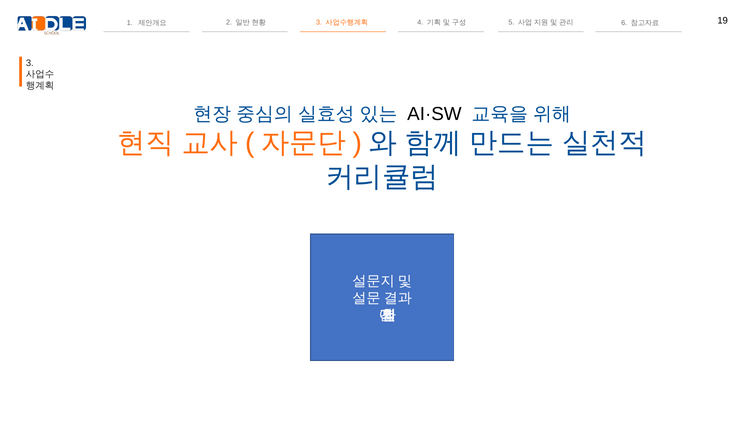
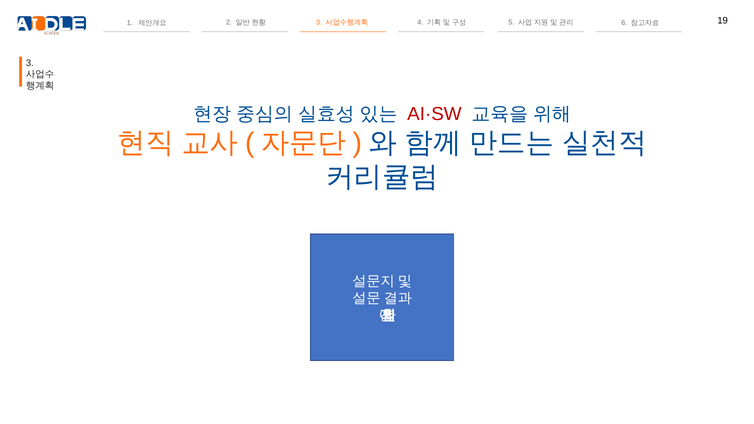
AI·SW colour: black -> red
